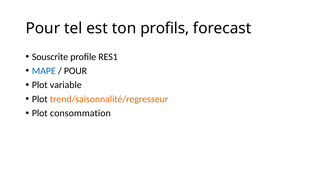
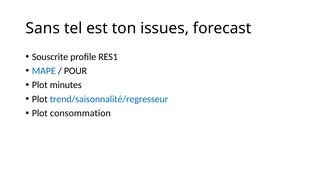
Pour at (43, 28): Pour -> Sans
profils: profils -> issues
variable: variable -> minutes
trend/saisonnalité/regresseur colour: orange -> blue
